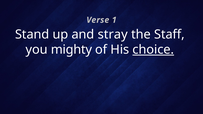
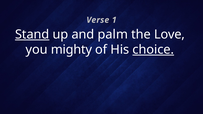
Stand underline: none -> present
stray: stray -> palm
Staff: Staff -> Love
